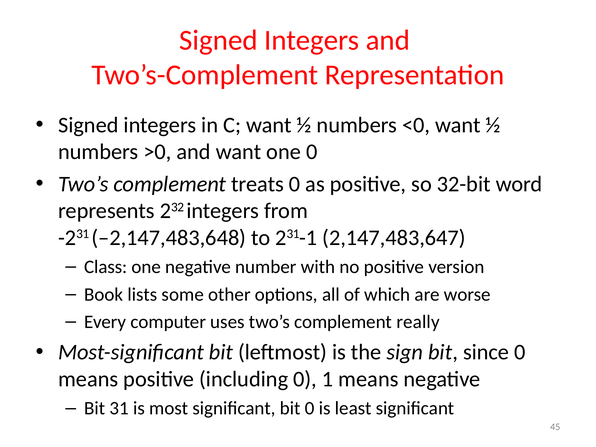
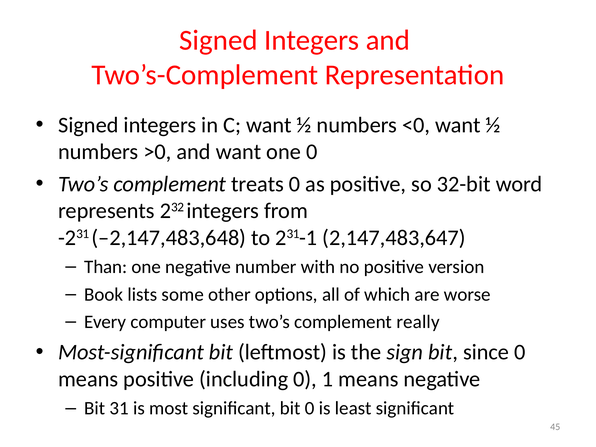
Class: Class -> Than
